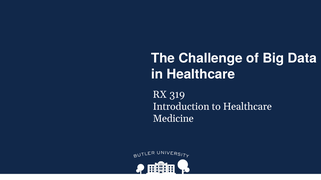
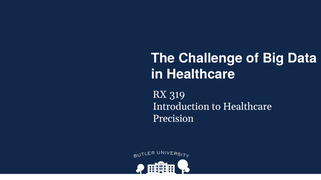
Medicine: Medicine -> Precision
